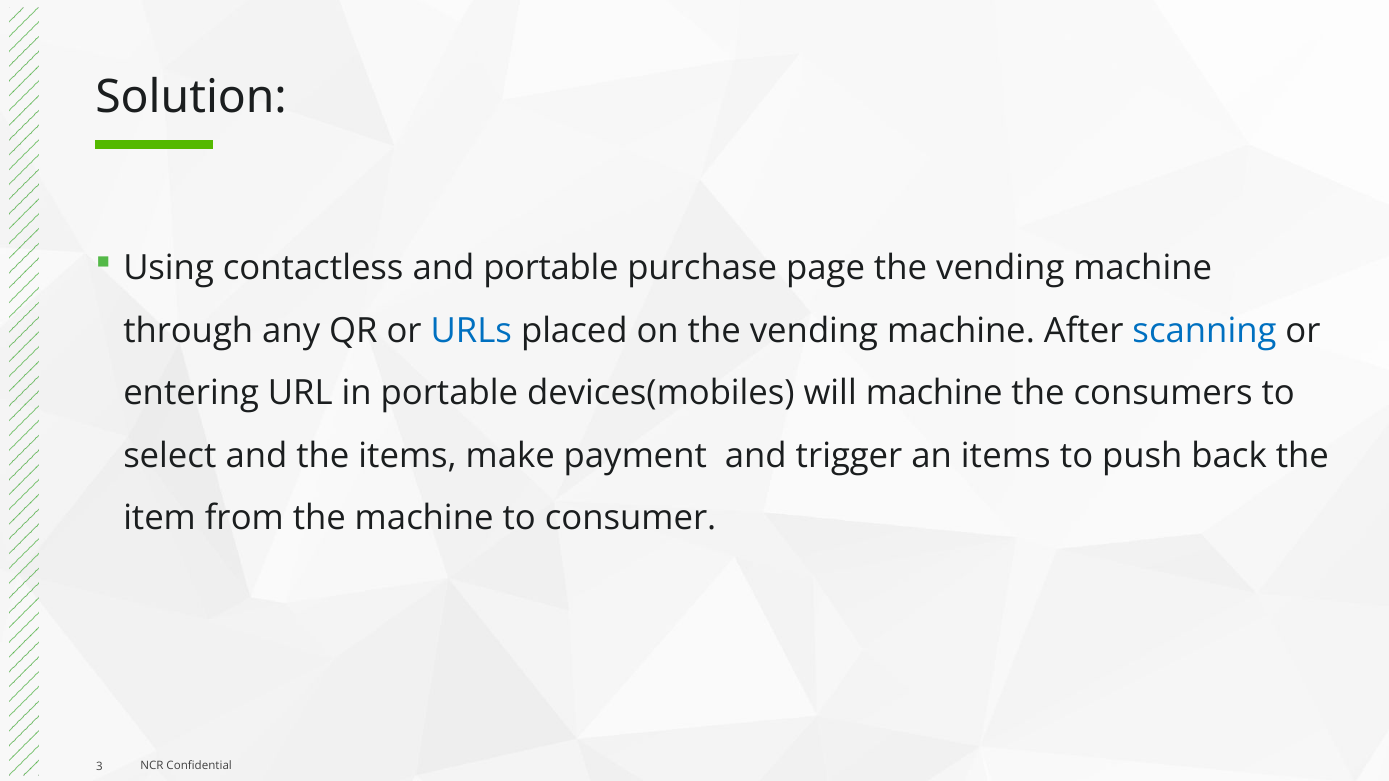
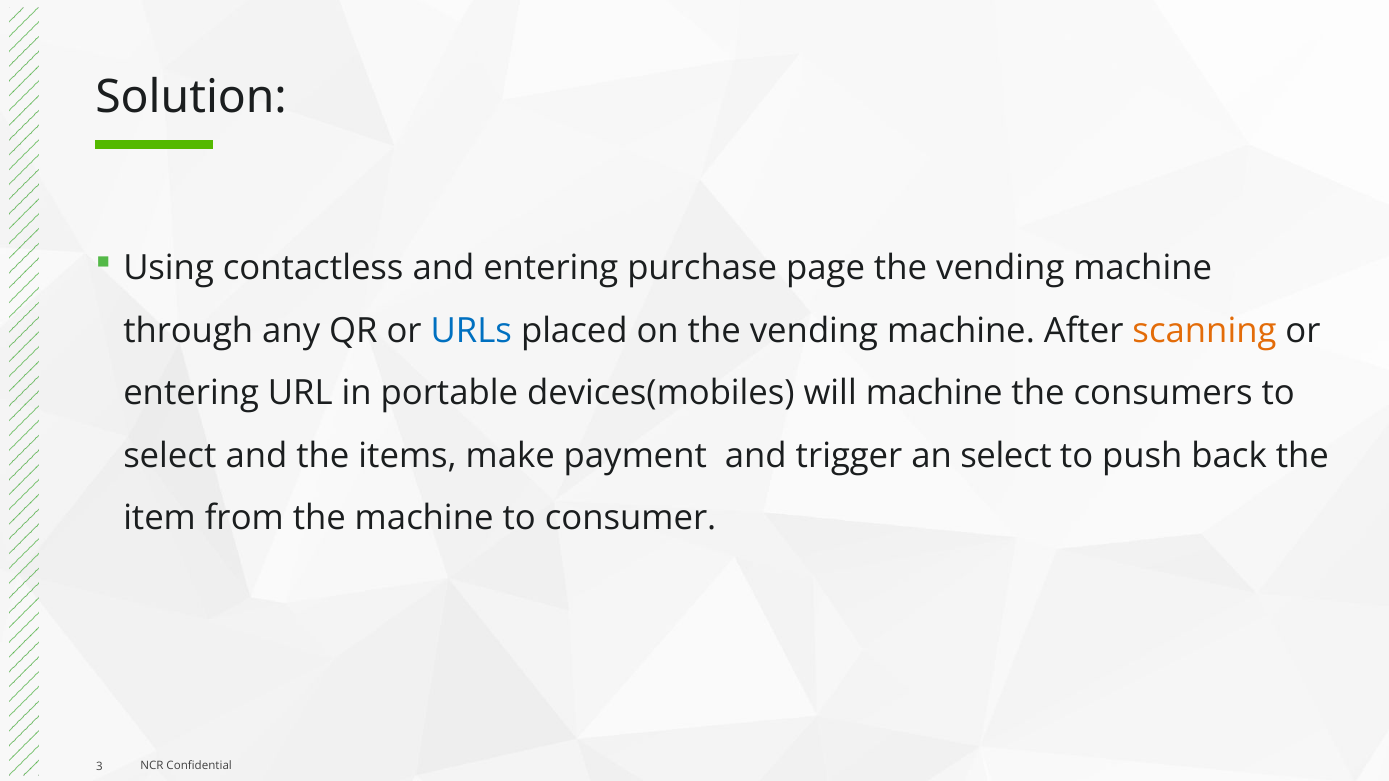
and portable: portable -> entering
scanning colour: blue -> orange
an items: items -> select
